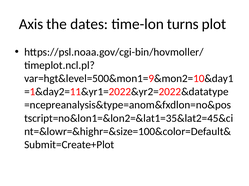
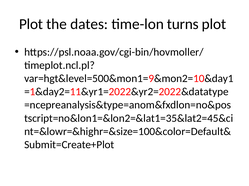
Axis at (31, 24): Axis -> Plot
